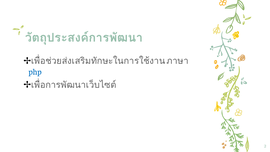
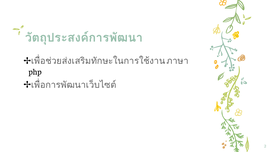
php colour: blue -> black
